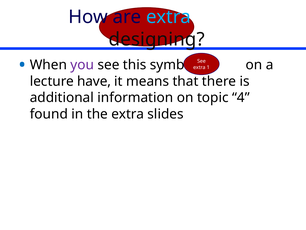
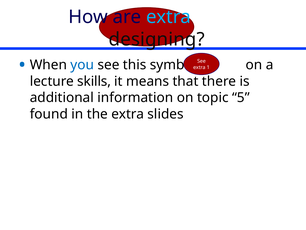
you colour: purple -> blue
have: have -> skills
4: 4 -> 5
